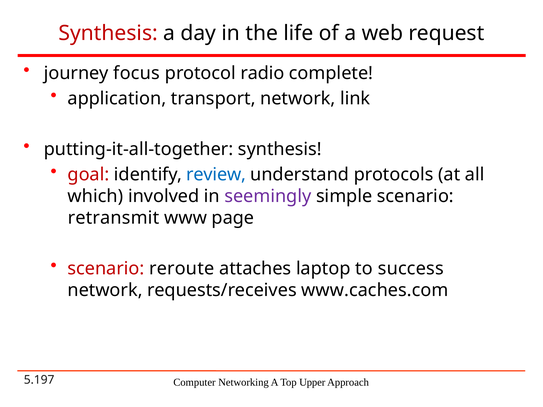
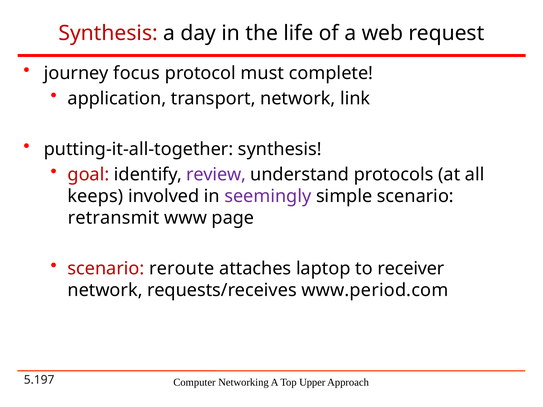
radio: radio -> must
review colour: blue -> purple
which: which -> keeps
success: success -> receiver
www.caches.com: www.caches.com -> www.period.com
